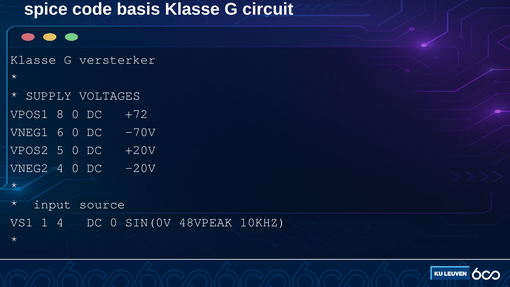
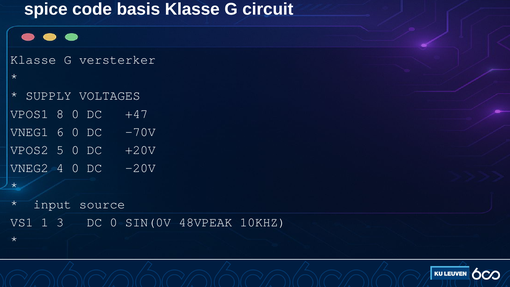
+72: +72 -> +47
1 4: 4 -> 3
